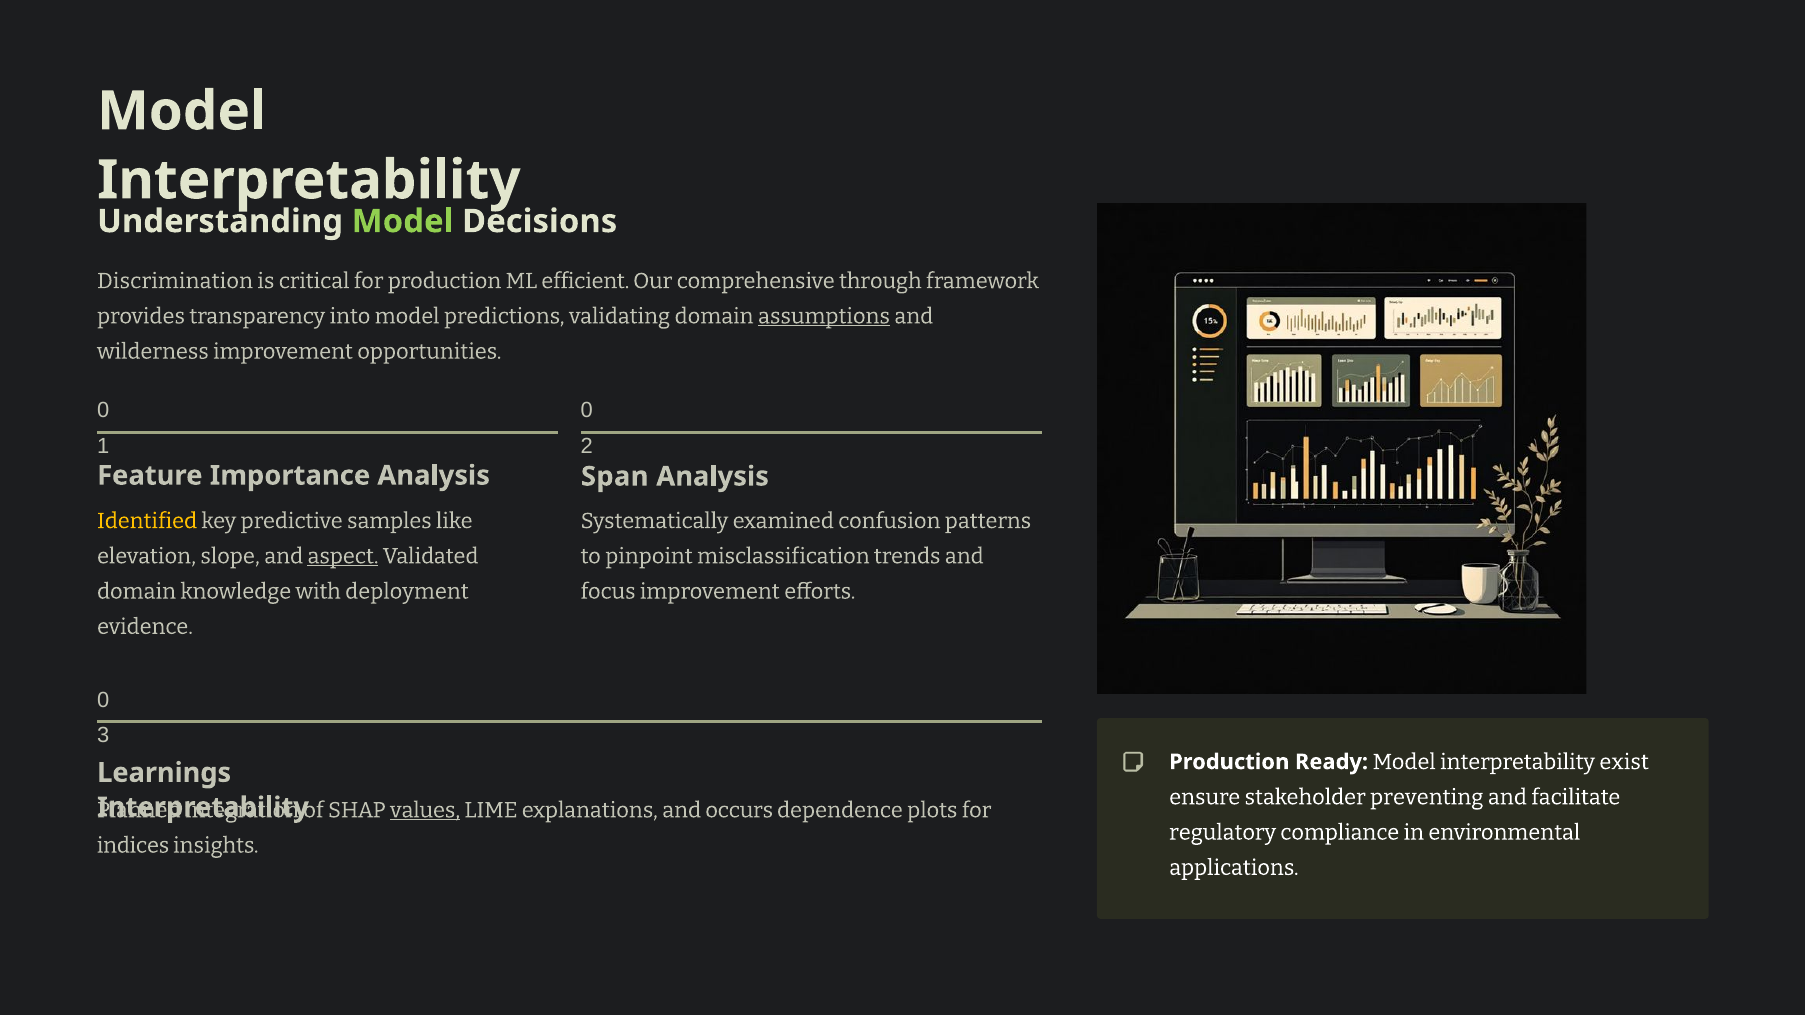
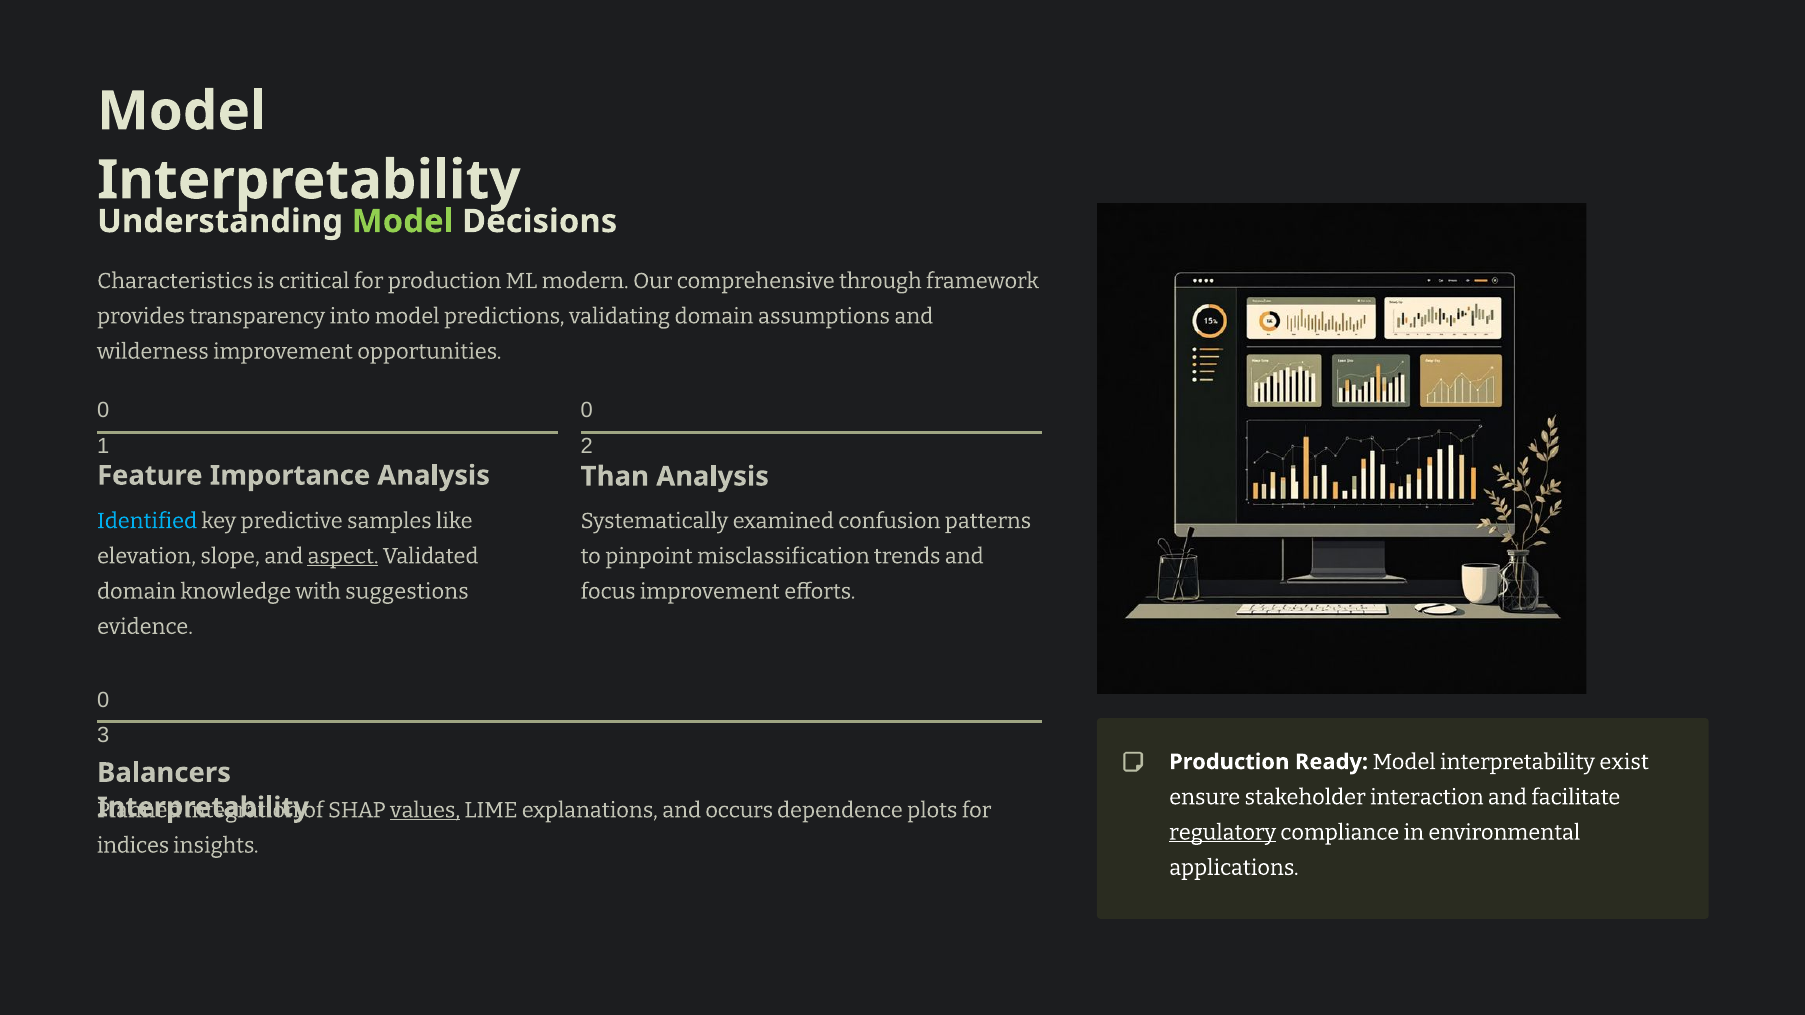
Discrimination: Discrimination -> Characteristics
efficient: efficient -> modern
assumptions underline: present -> none
Span: Span -> Than
Identified colour: yellow -> light blue
deployment: deployment -> suggestions
Learnings: Learnings -> Balancers
preventing: preventing -> interaction
regulatory underline: none -> present
